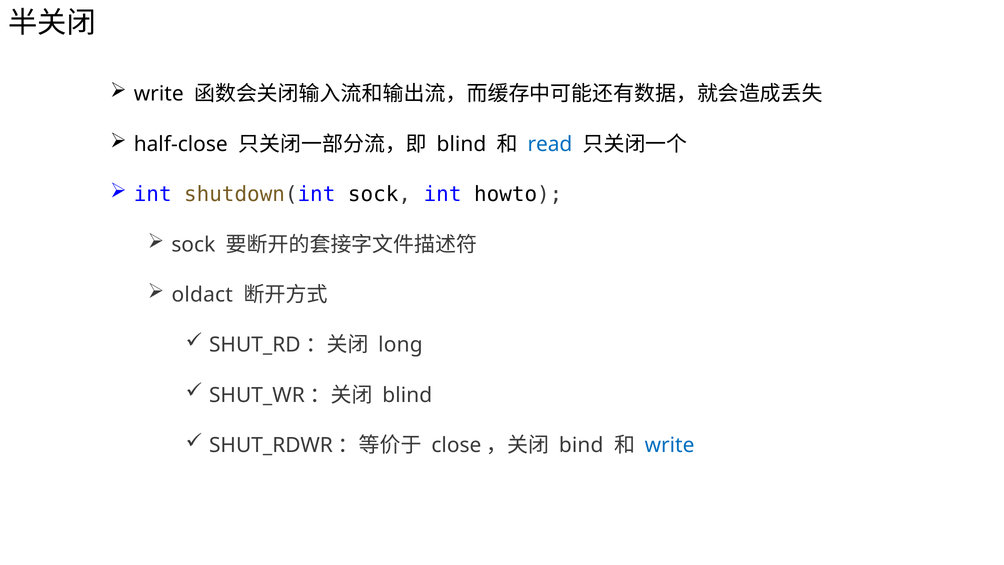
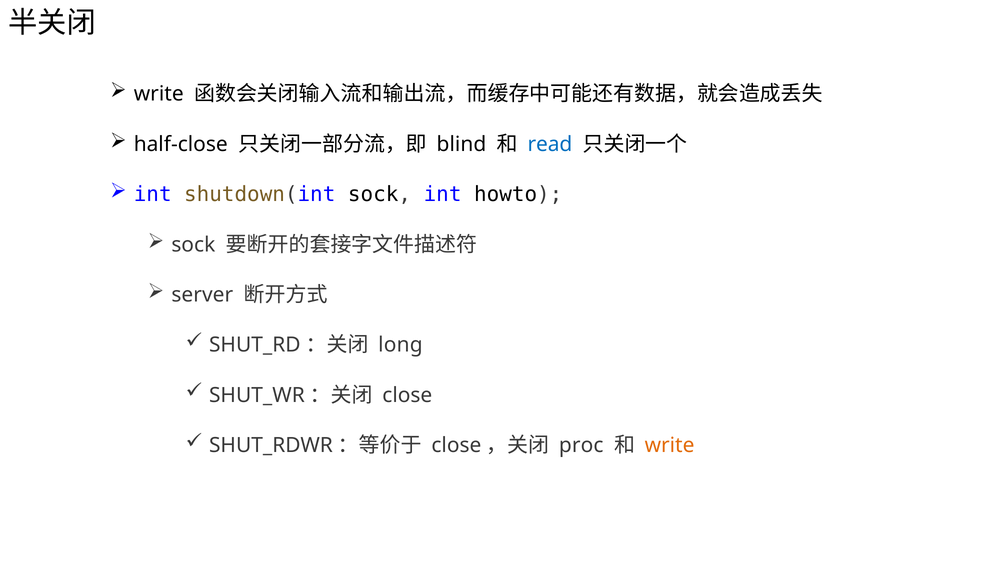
oldact: oldact -> server
blind at (407, 395): blind -> close
bind: bind -> proc
write at (670, 445) colour: blue -> orange
